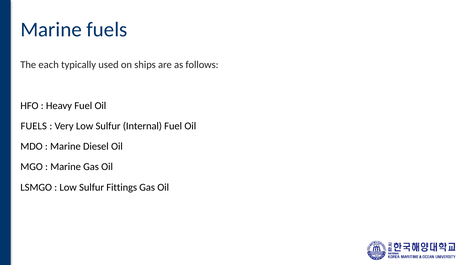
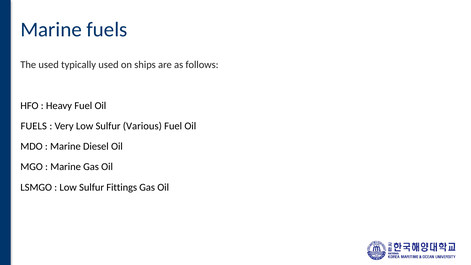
The each: each -> used
Internal: Internal -> Various
